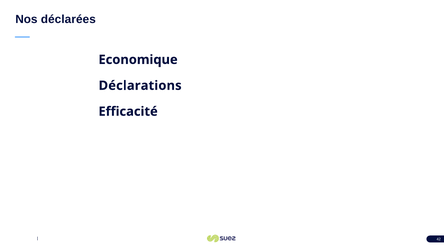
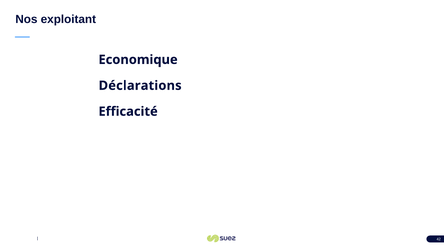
déclarées: déclarées -> exploitant
